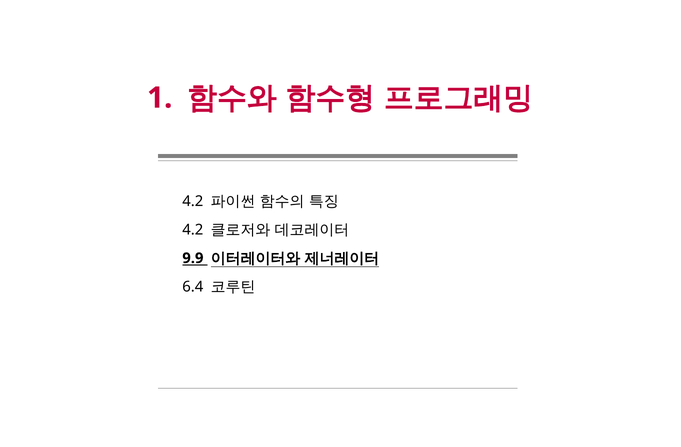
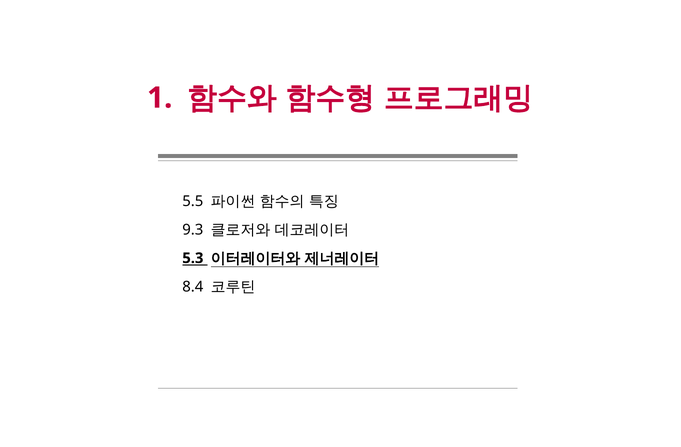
4.2 at (193, 201): 4.2 -> 5.5
4.2 at (193, 230): 4.2 -> 9.3
9.9: 9.9 -> 5.3
6.4: 6.4 -> 8.4
